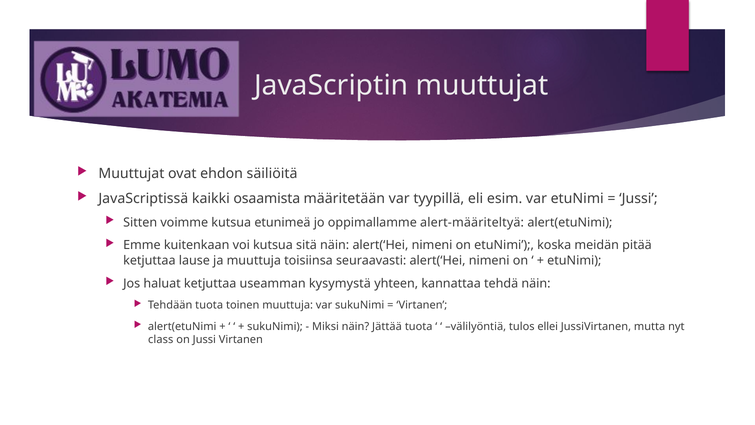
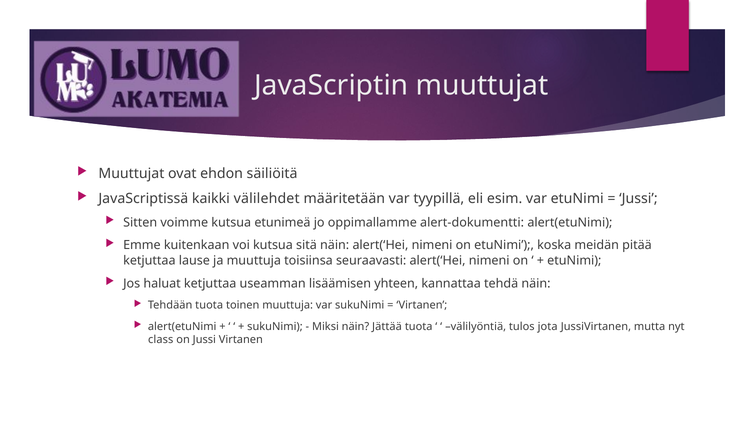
osaamista: osaamista -> välilehdet
alert-määriteltyä: alert-määriteltyä -> alert-dokumentti
kysymystä: kysymystä -> lisäämisen
ellei: ellei -> jota
